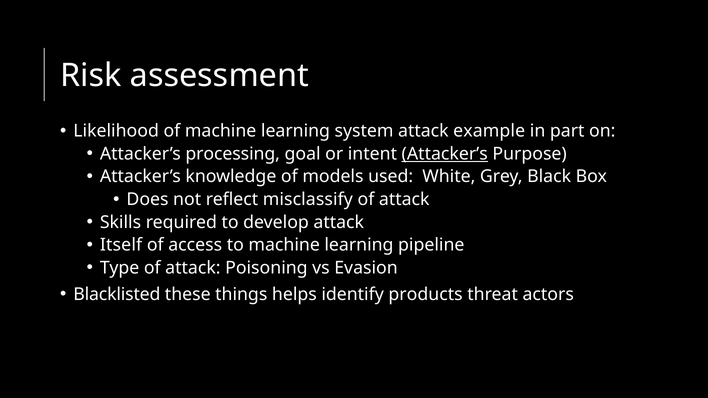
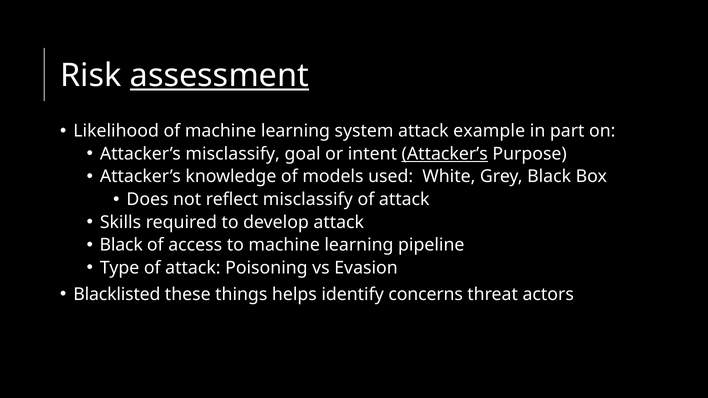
assessment underline: none -> present
Attacker’s processing: processing -> misclassify
Itself at (121, 245): Itself -> Black
products: products -> concerns
